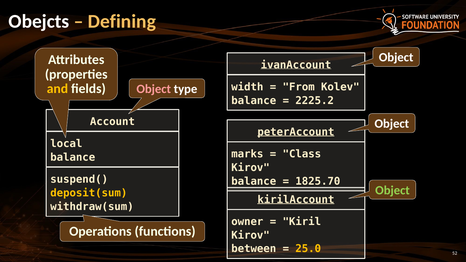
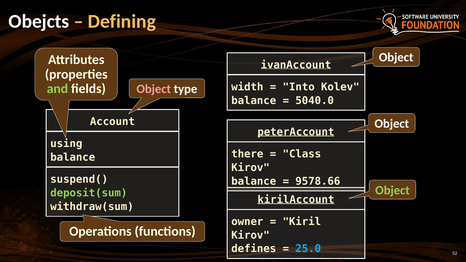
From: From -> Into
and colour: yellow -> light green
2225.2: 2225.2 -> 5040.0
local: local -> using
marks: marks -> there
1825.70: 1825.70 -> 9578.66
deposit(sum colour: yellow -> light green
between: between -> defines
25.0 colour: yellow -> light blue
